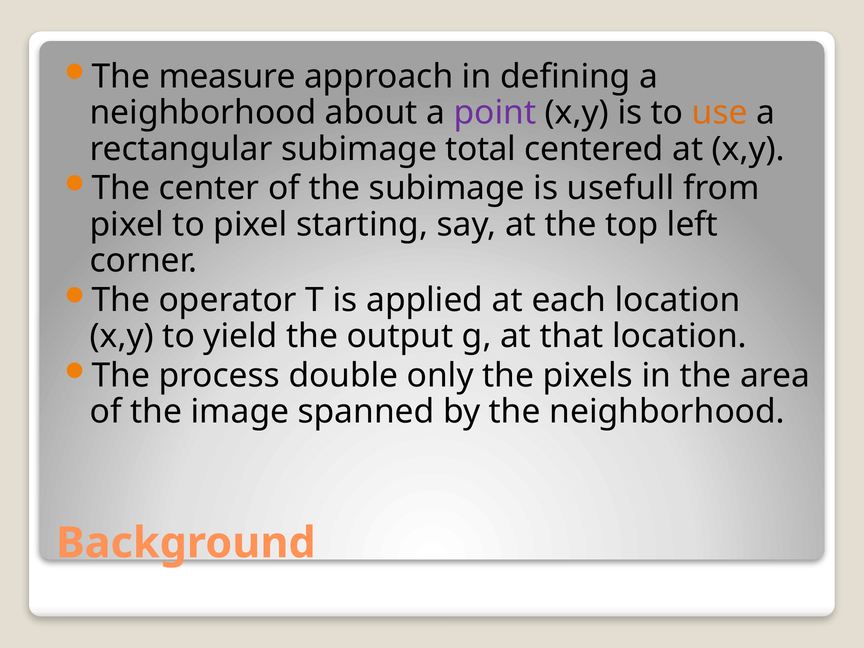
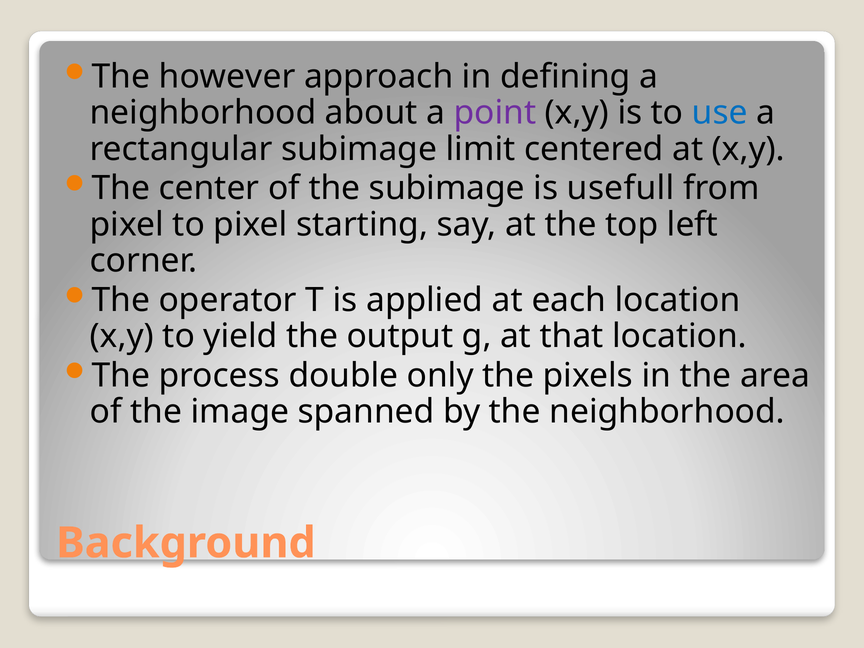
measure: measure -> however
use colour: orange -> blue
total: total -> limit
